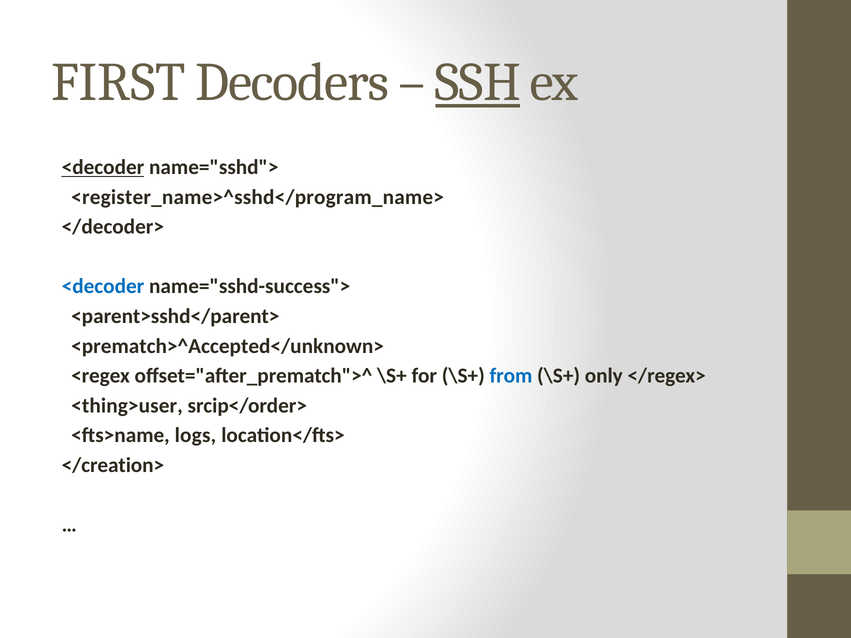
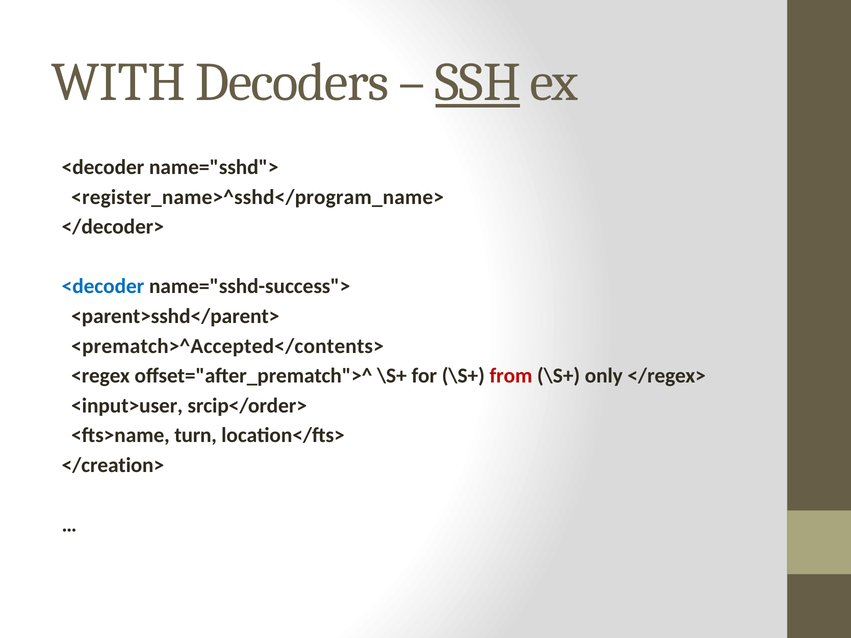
FIRST: FIRST -> WITH
<decoder at (103, 167) underline: present -> none
<prematch>^Accepted</unknown>: <prematch>^Accepted</unknown> -> <prematch>^Accepted</contents>
from colour: blue -> red
<thing>user: <thing>user -> <input>user
logs: logs -> turn
